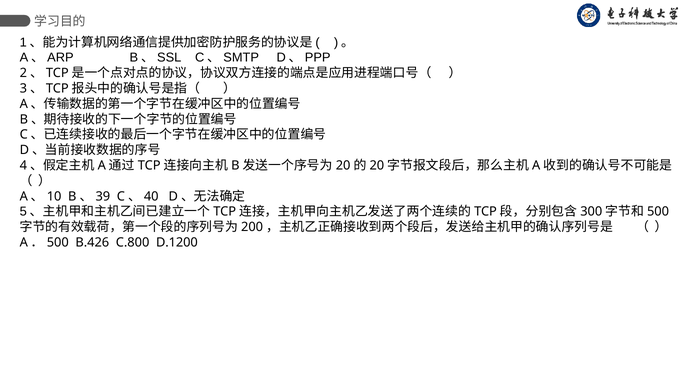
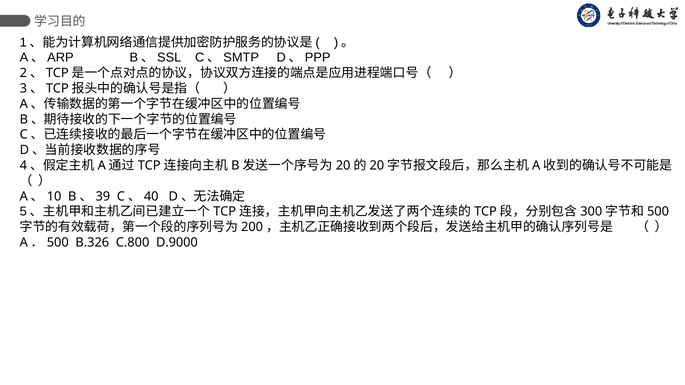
B.426: B.426 -> B.326
D.1200: D.1200 -> D.9000
